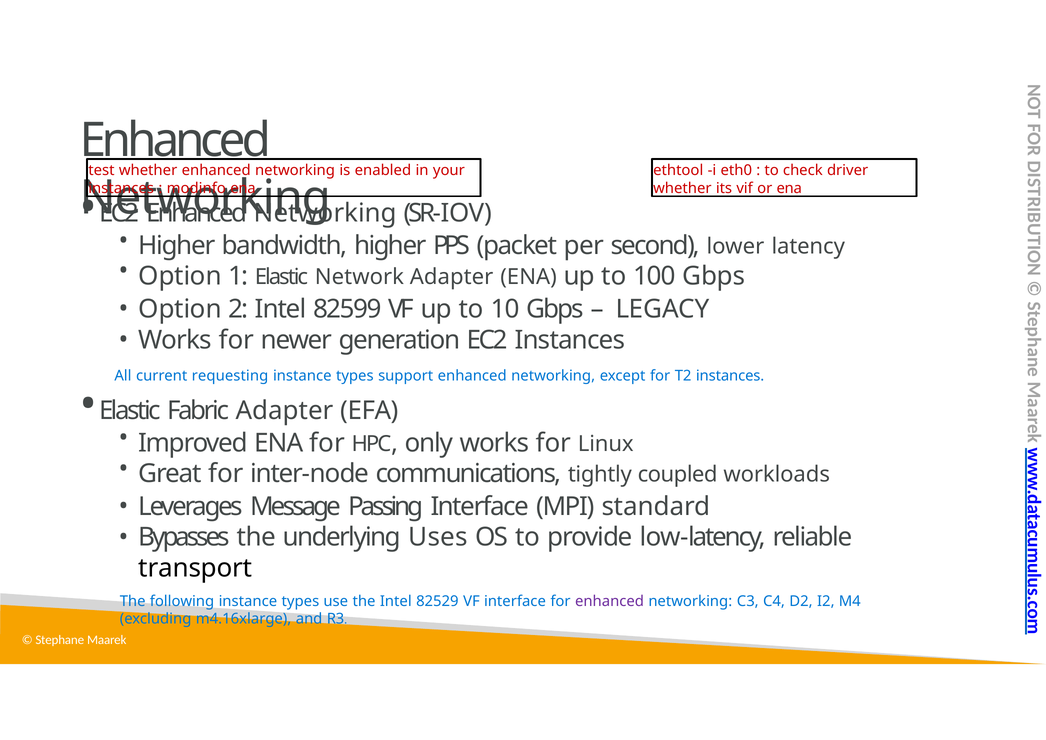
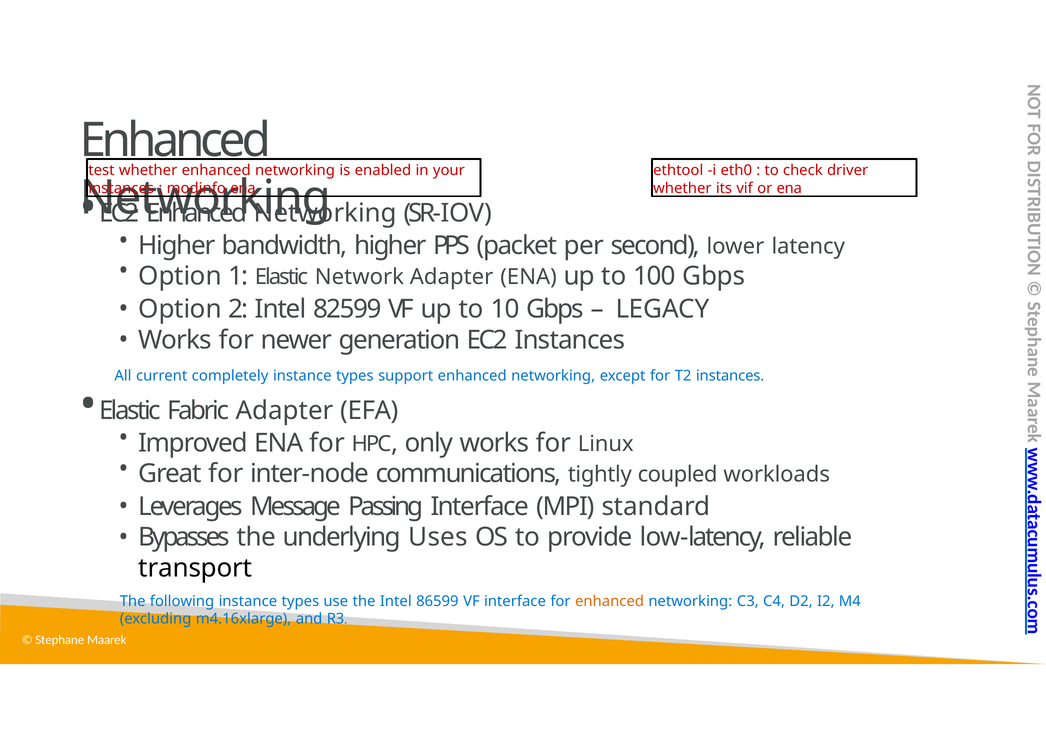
requesting: requesting -> completely
82529: 82529 -> 86599
enhanced at (610, 601) colour: purple -> orange
